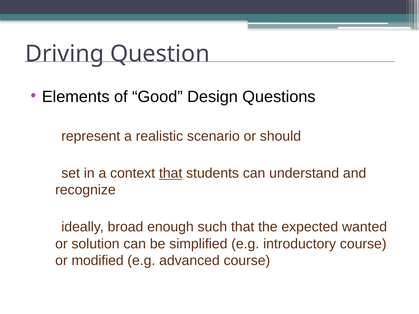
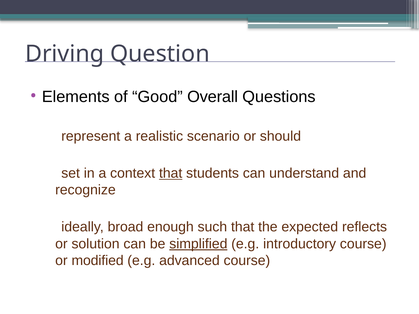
Design: Design -> Overall
wanted: wanted -> reflects
simplified underline: none -> present
